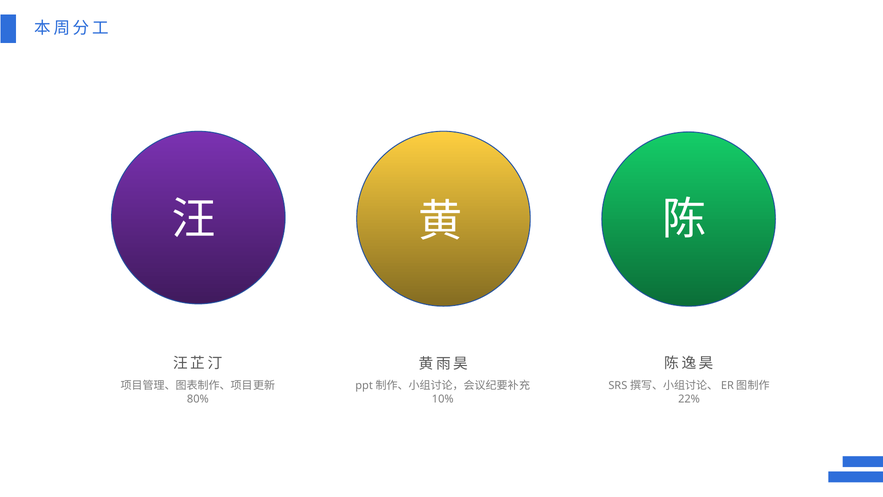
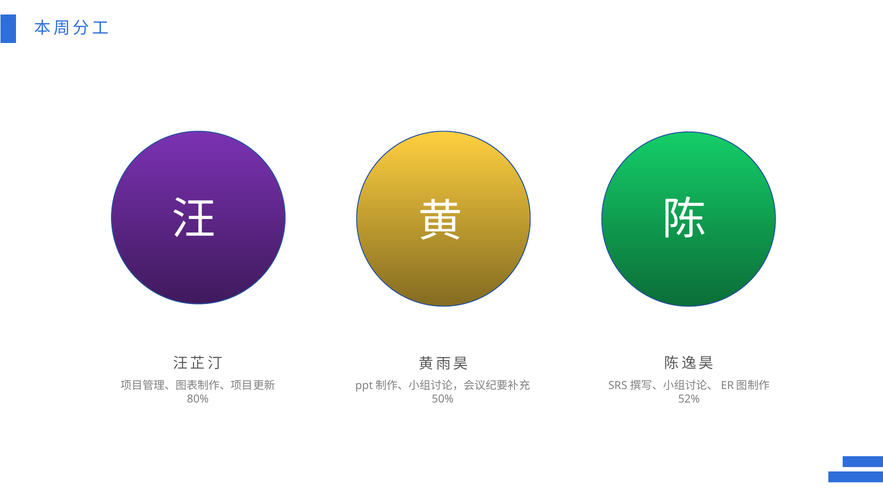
10%: 10% -> 50%
22%: 22% -> 52%
